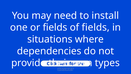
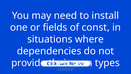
of fields: fields -> const
